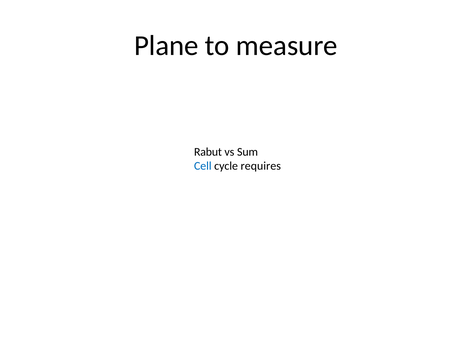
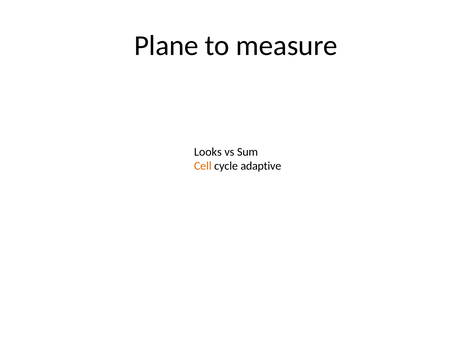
Rabut: Rabut -> Looks
Cell colour: blue -> orange
requires: requires -> adaptive
